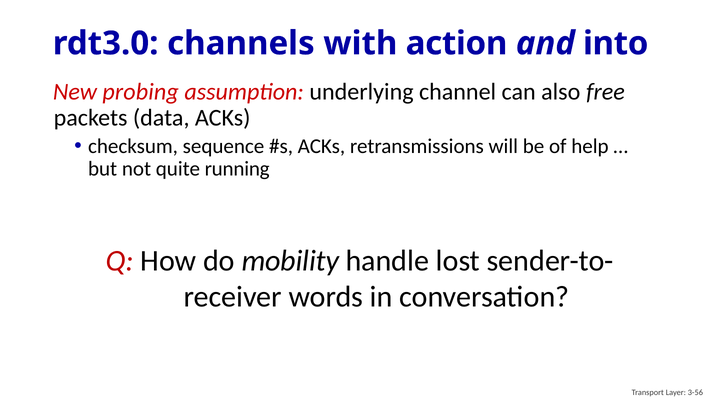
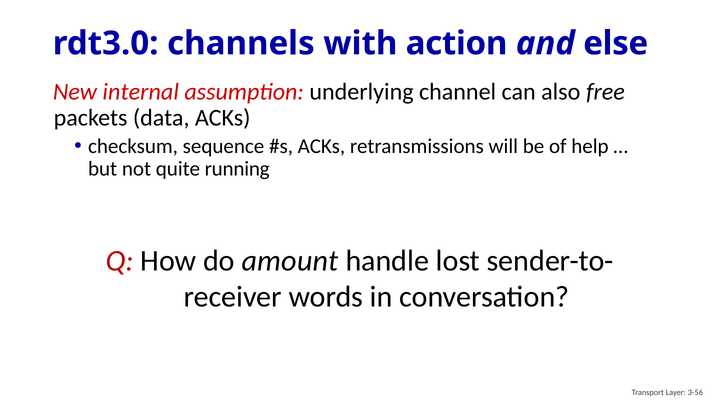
into: into -> else
probing: probing -> internal
mobility: mobility -> amount
